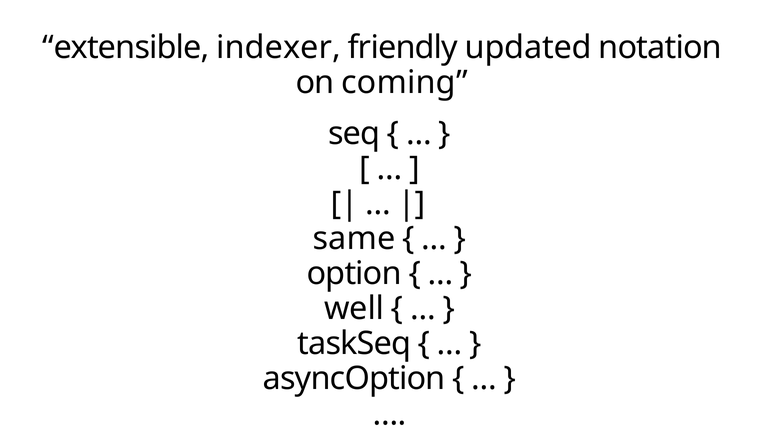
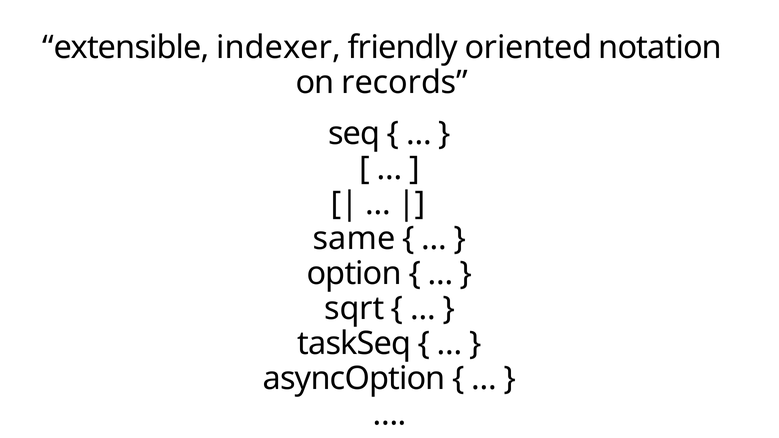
updated: updated -> oriented
coming: coming -> records
well: well -> sqrt
